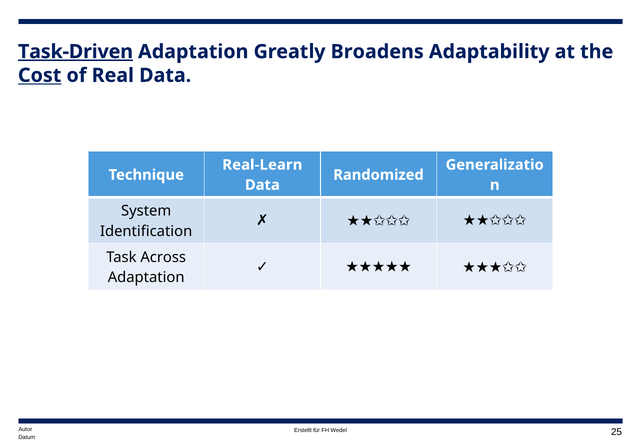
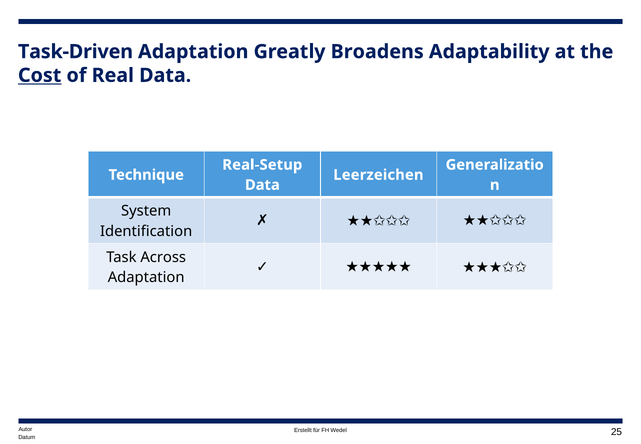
Task-Driven underline: present -> none
Real-Learn: Real-Learn -> Real-Setup
Randomized: Randomized -> Leerzeichen
